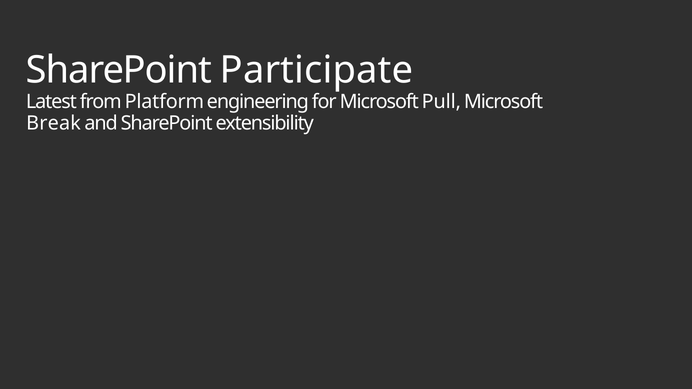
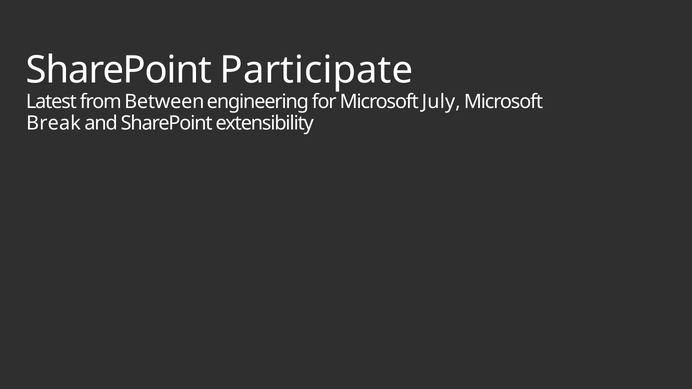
Platform: Platform -> Between
Pull: Pull -> July
